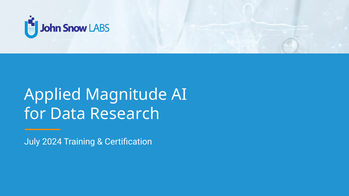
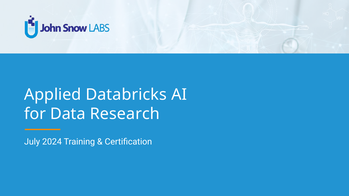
Magnitude: Magnitude -> Databricks
